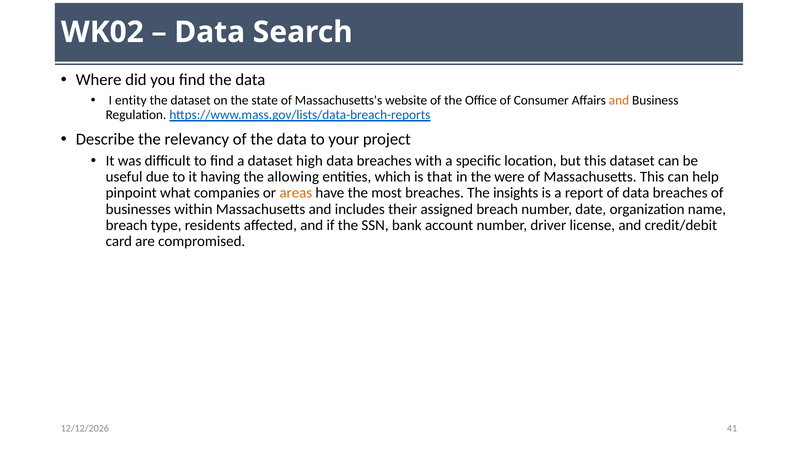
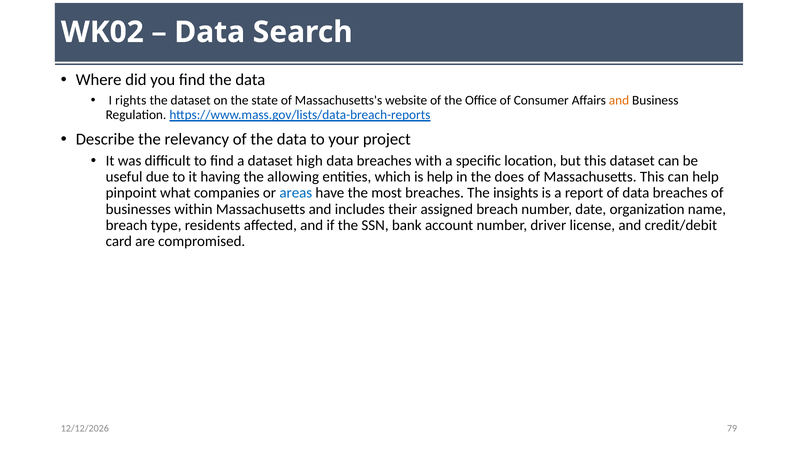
entity: entity -> rights
is that: that -> help
were: were -> does
areas colour: orange -> blue
41: 41 -> 79
